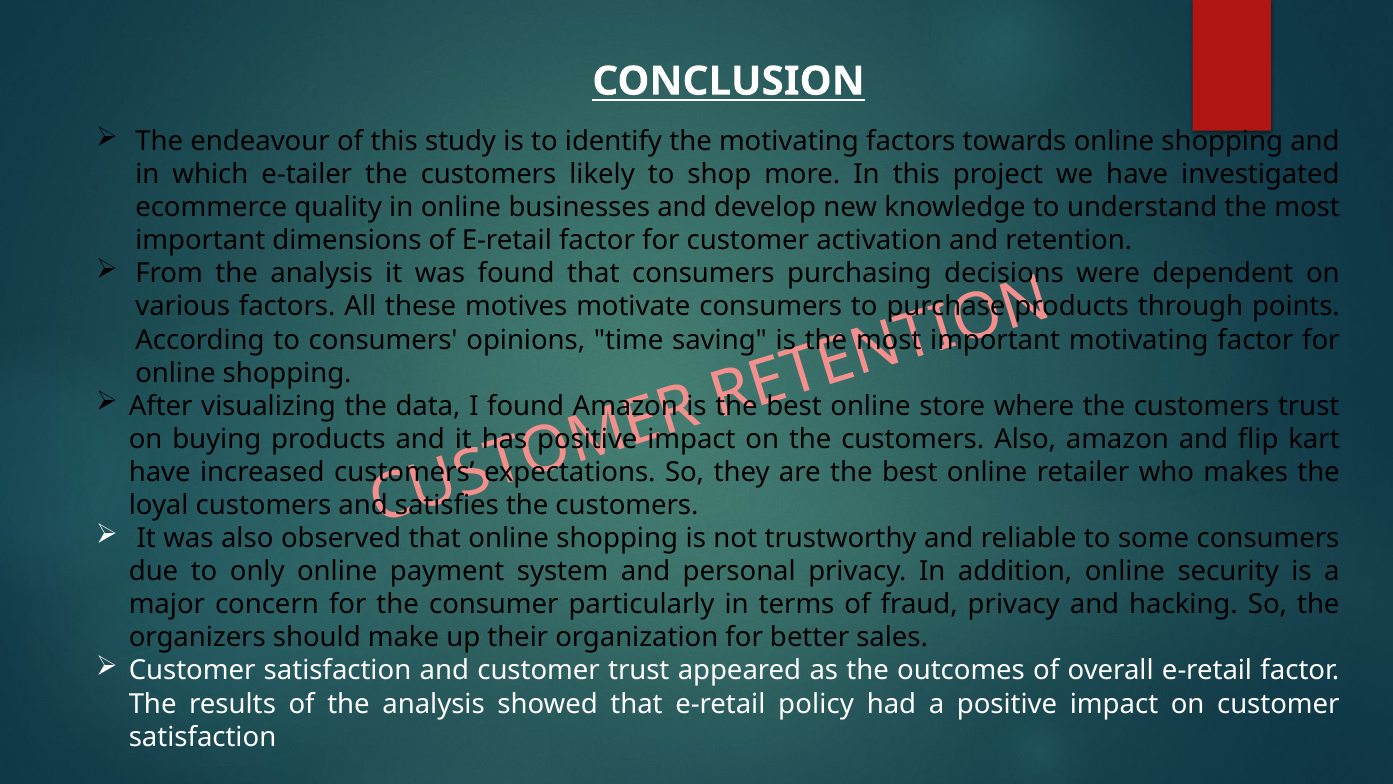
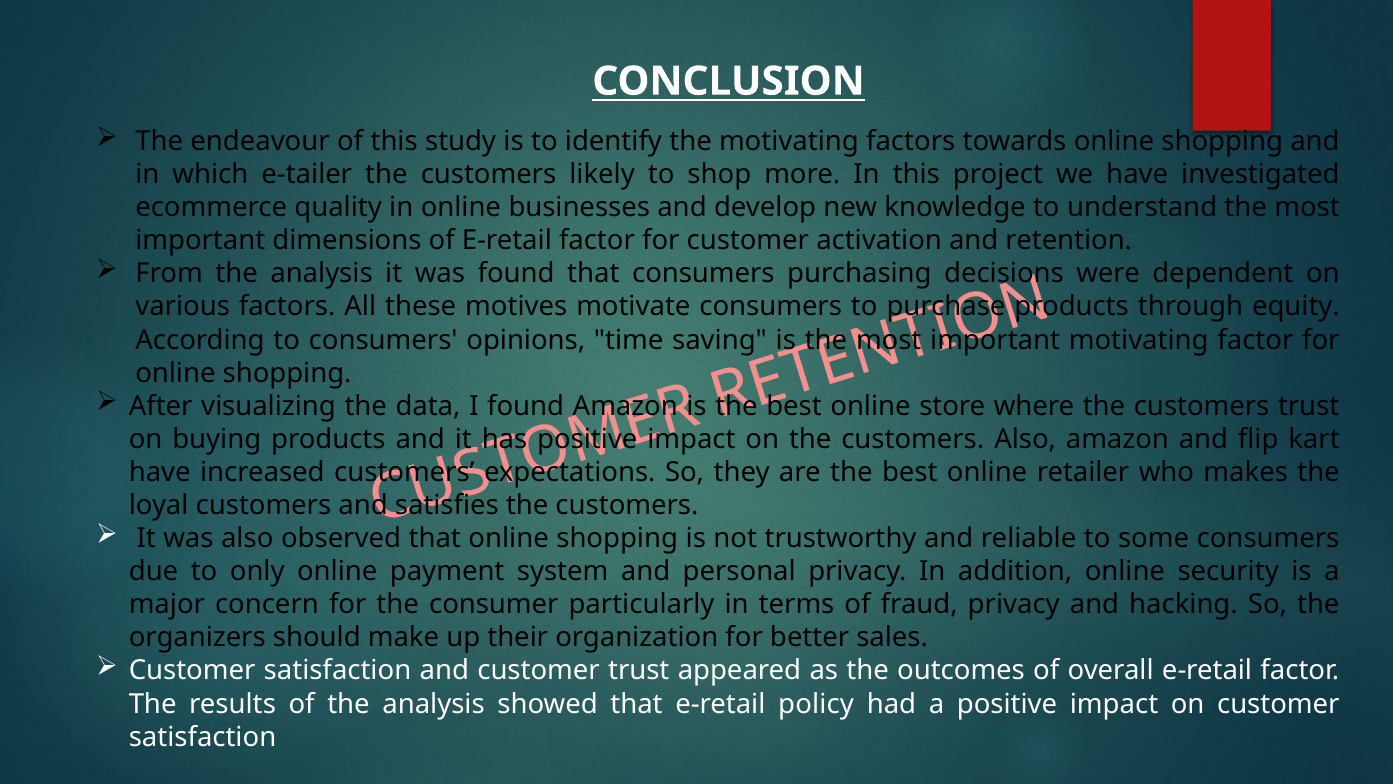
points: points -> equity
